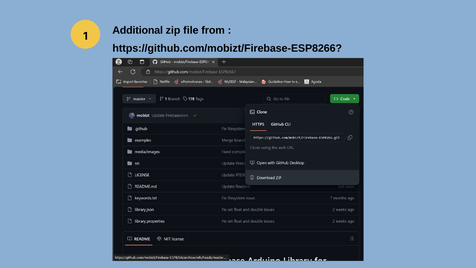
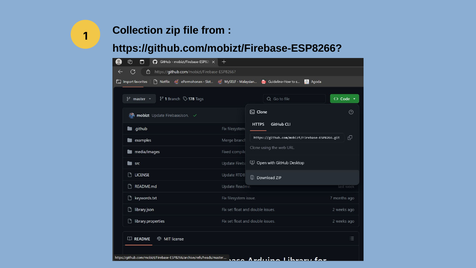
Additional: Additional -> Collection
